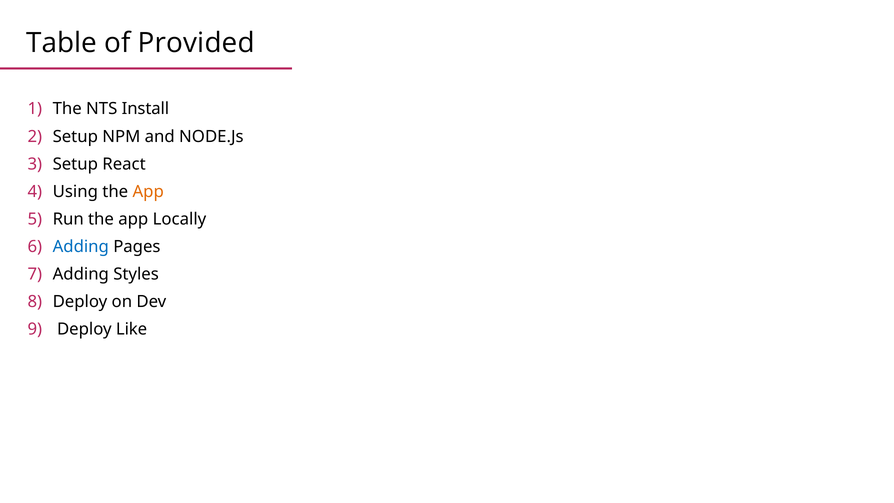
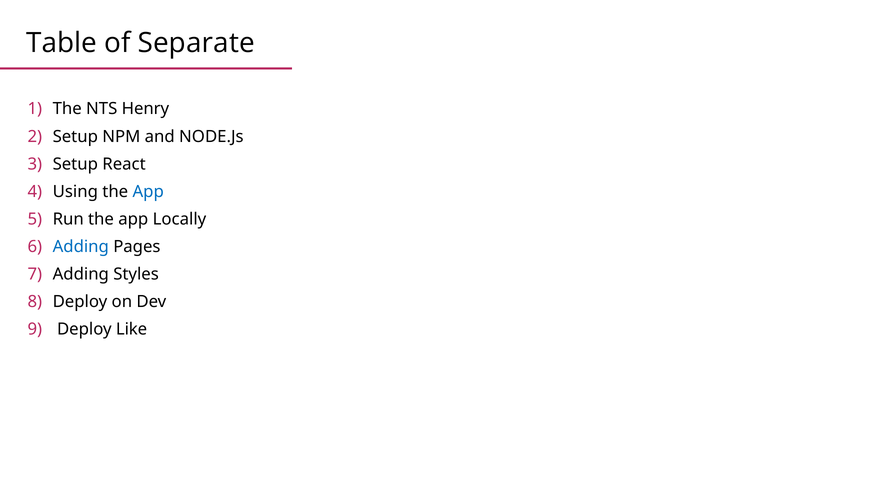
Provided: Provided -> Separate
Install: Install -> Henry
App at (148, 192) colour: orange -> blue
